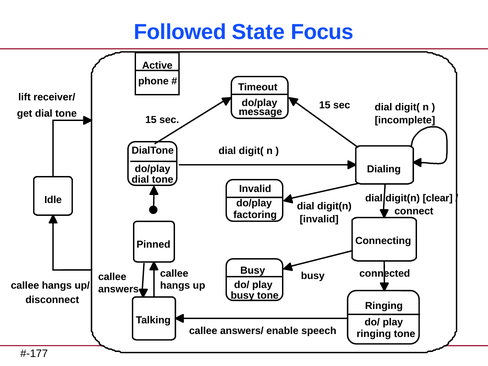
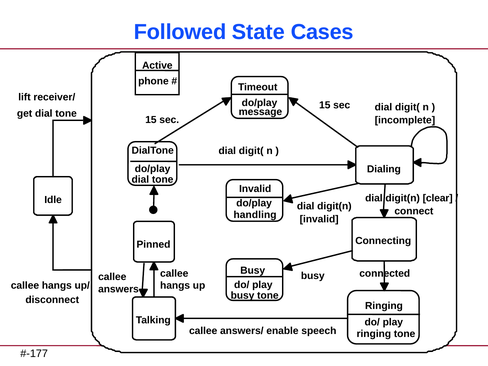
Focus: Focus -> Cases
factoring: factoring -> handling
